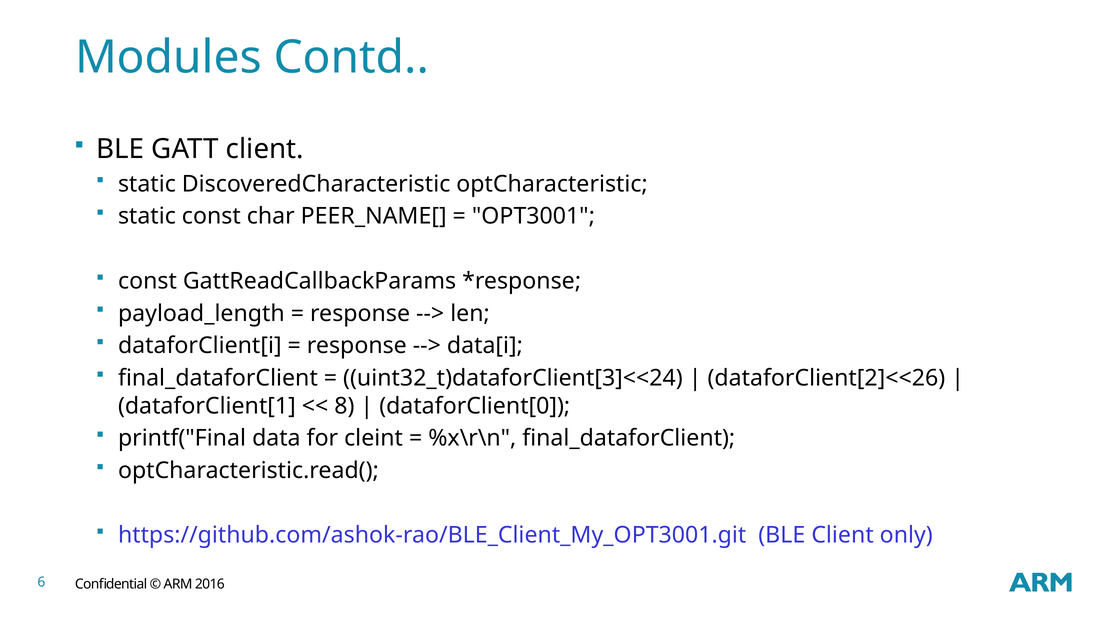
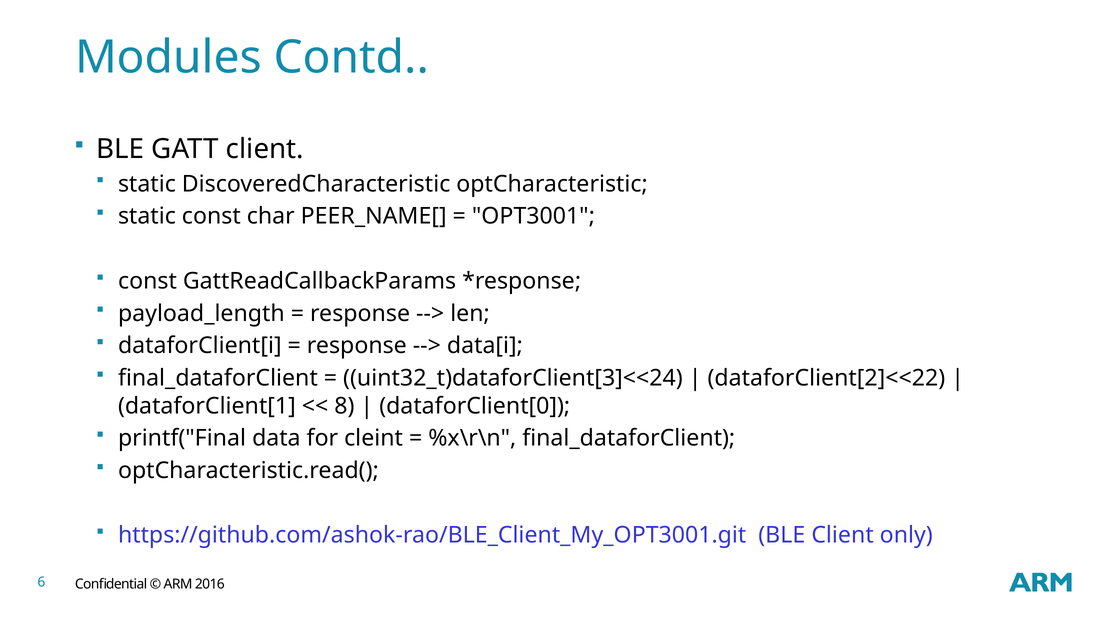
dataforClient[2]<<26: dataforClient[2]<<26 -> dataforClient[2]<<22
